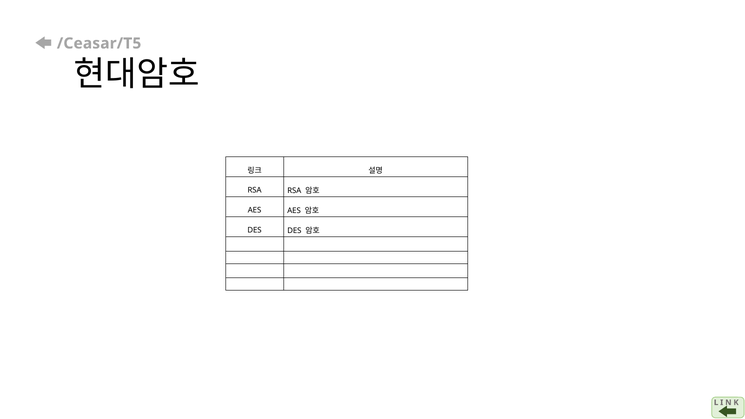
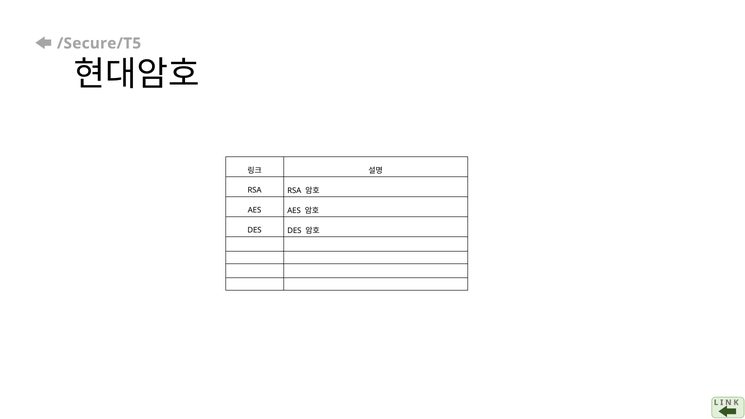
/Ceasar/T5: /Ceasar/T5 -> /Secure/T5
